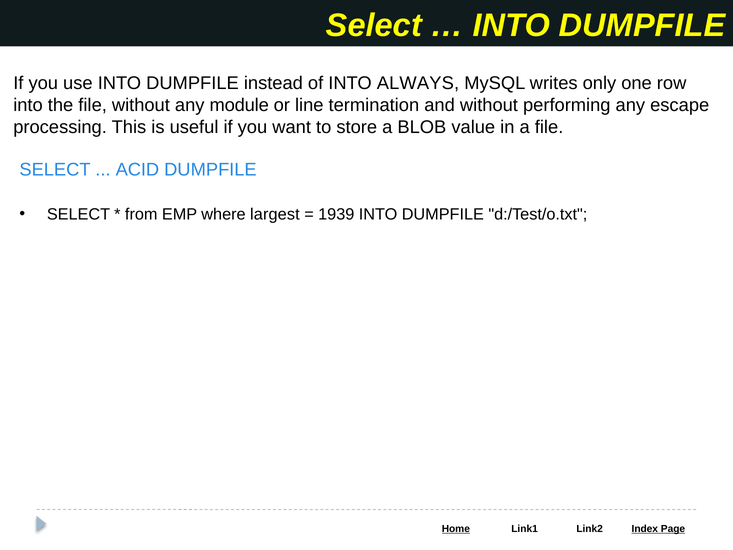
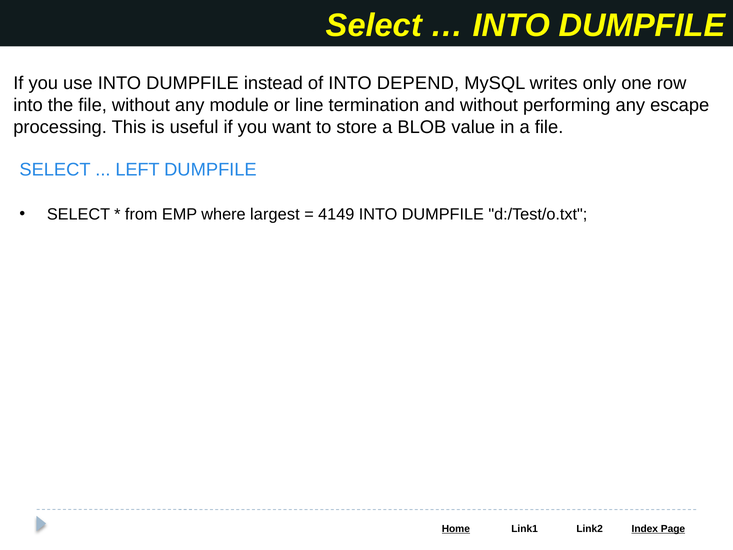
ALWAYS: ALWAYS -> DEPEND
ACID: ACID -> LEFT
1939: 1939 -> 4149
